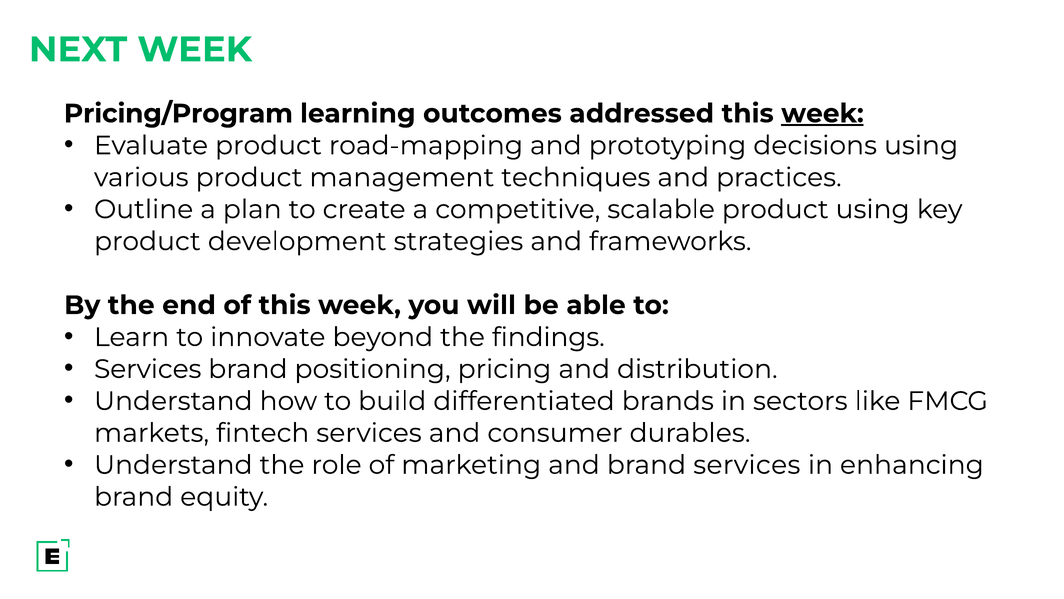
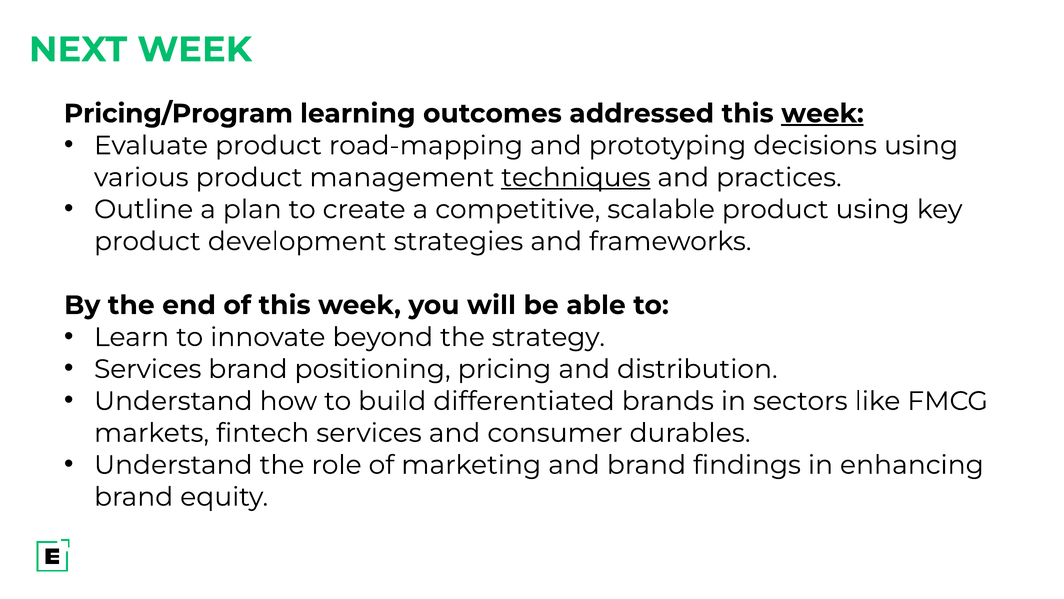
techniques underline: none -> present
findings: findings -> strategy
brand services: services -> findings
